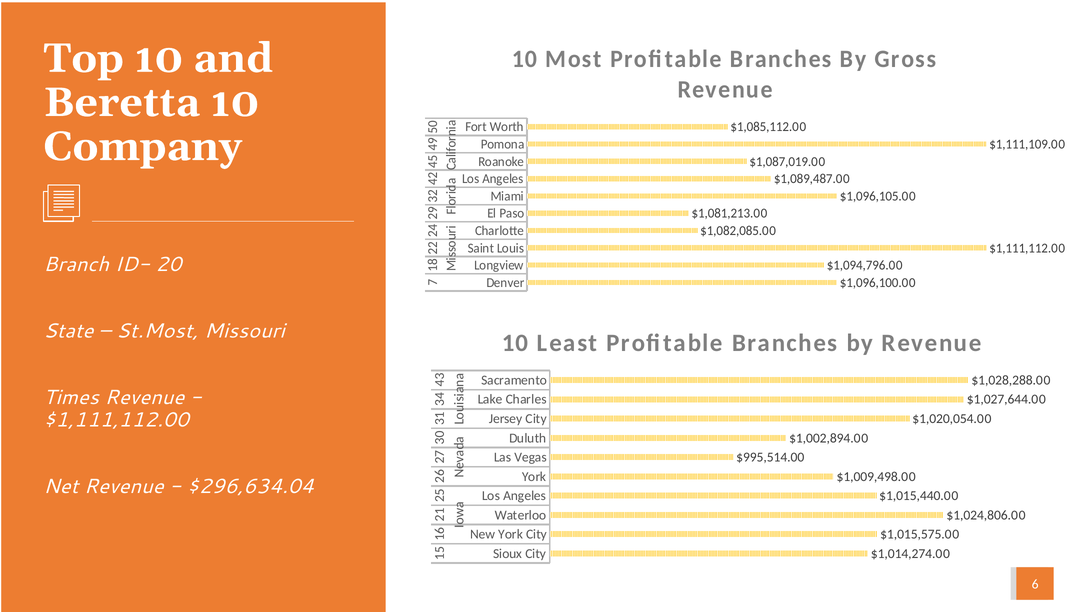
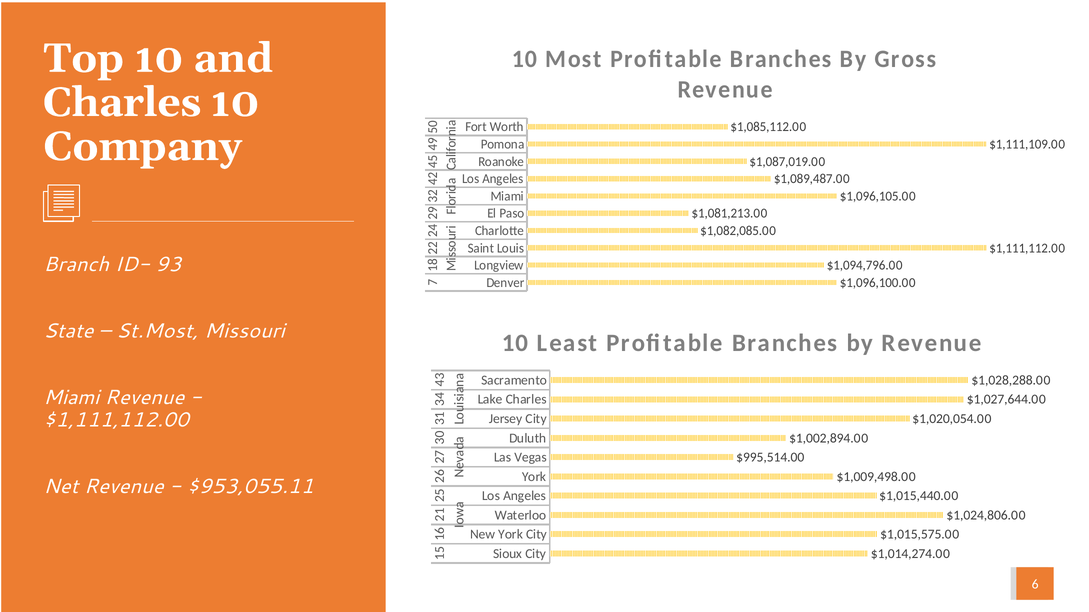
Beretta at (122, 103): Beretta -> Charles
20: 20 -> 93
Times at (71, 398): Times -> Miami
$296,634.04: $296,634.04 -> $953,055.11
